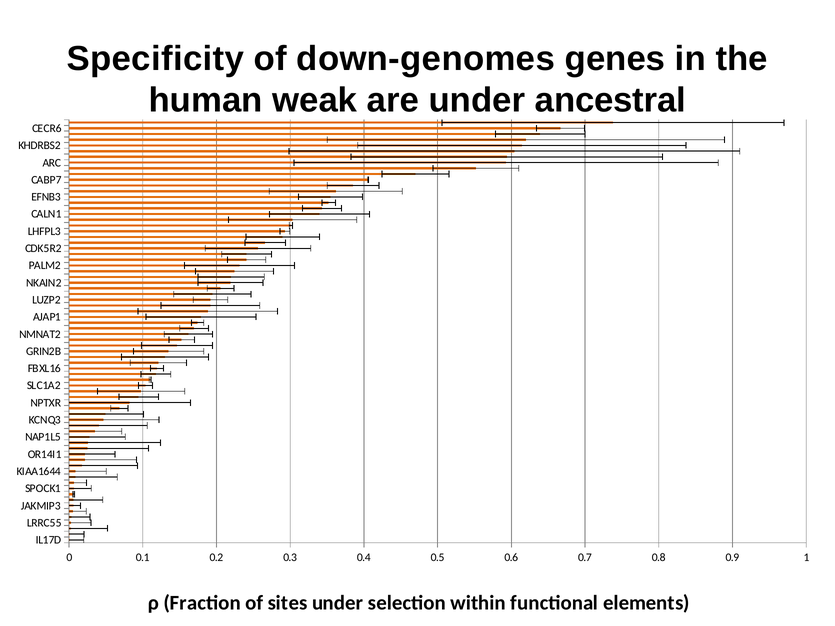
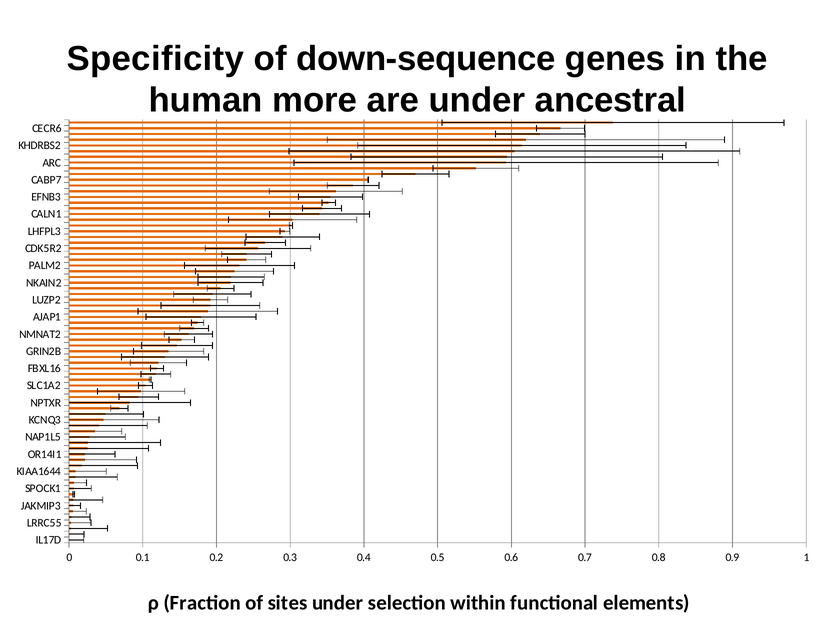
down-genomes: down-genomes -> down-sequence
weak: weak -> more
